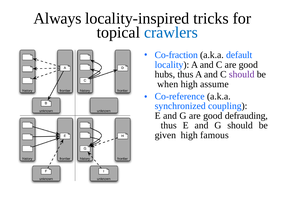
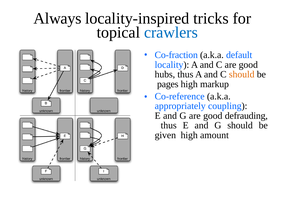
should at (242, 74) colour: purple -> orange
when: when -> pages
assume: assume -> markup
synchronized: synchronized -> appropriately
famous: famous -> amount
